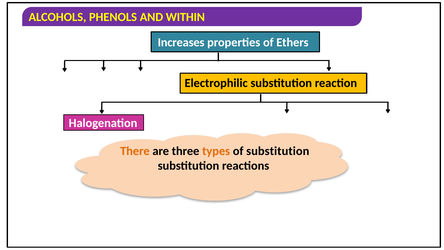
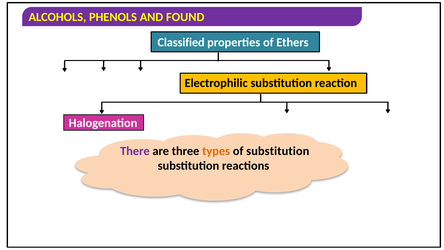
WITHIN: WITHIN -> FOUND
Increases: Increases -> Classified
There colour: orange -> purple
